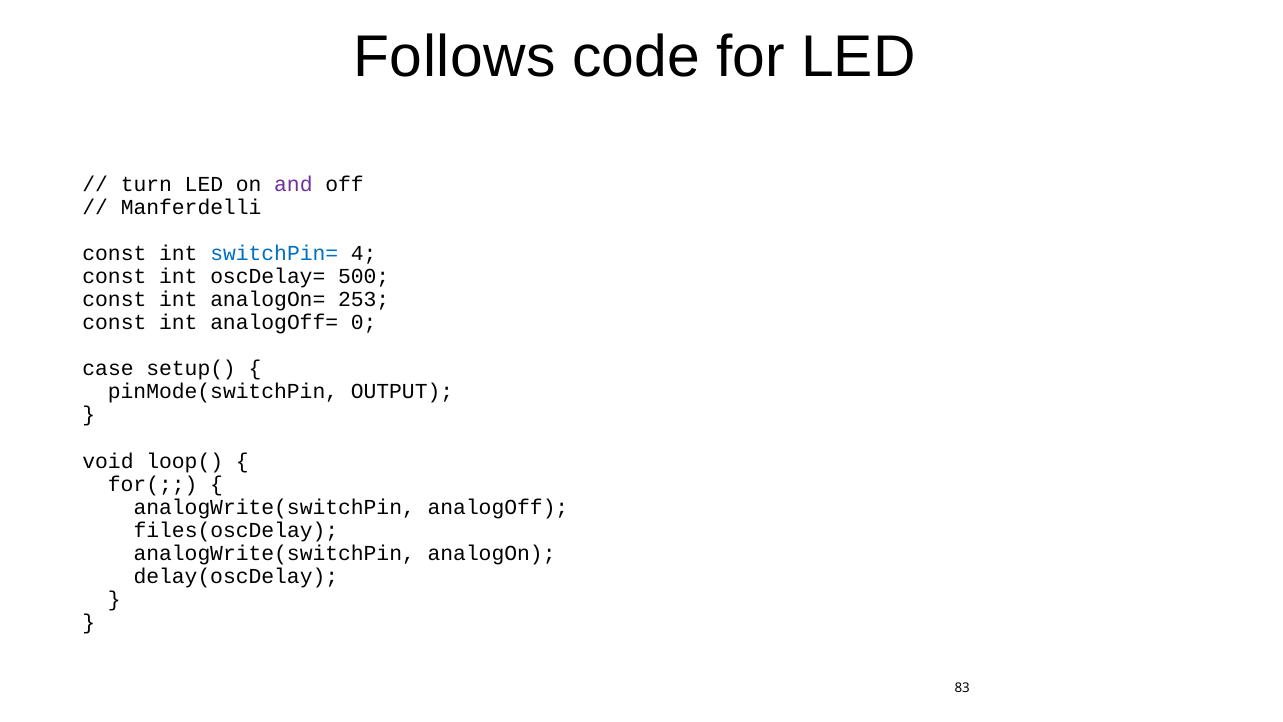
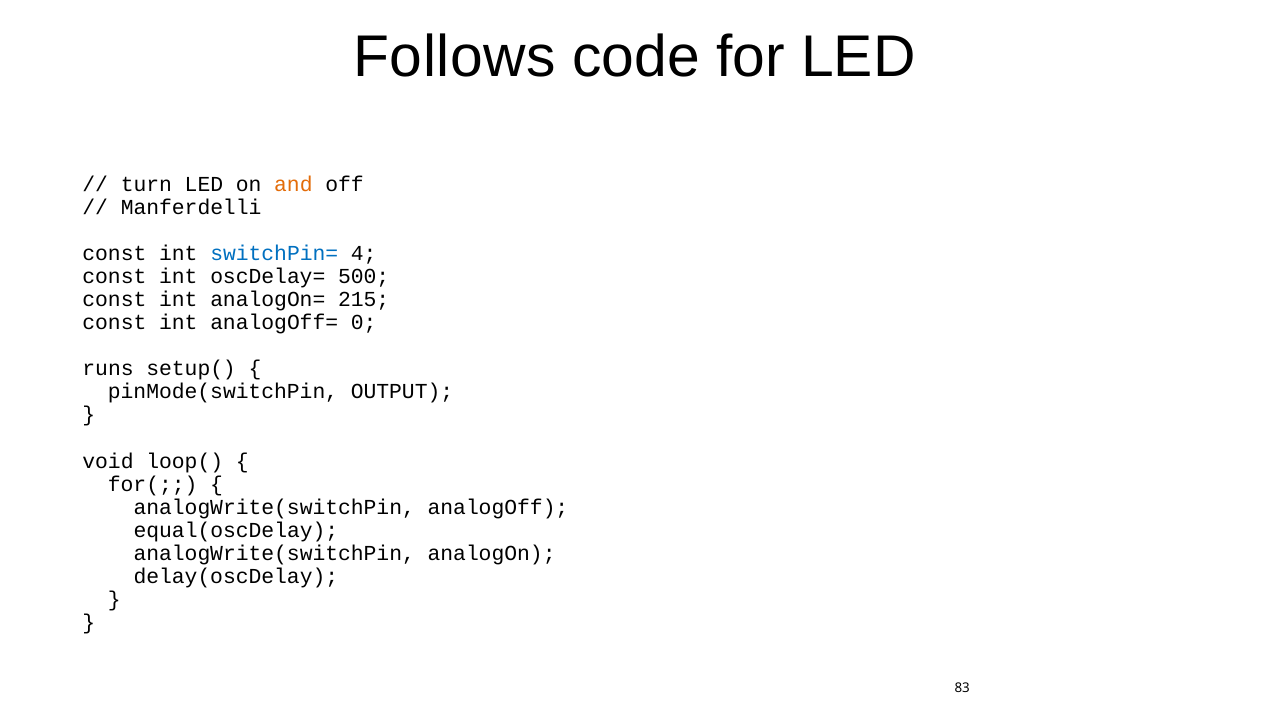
and colour: purple -> orange
253: 253 -> 215
case: case -> runs
files(oscDelay: files(oscDelay -> equal(oscDelay
